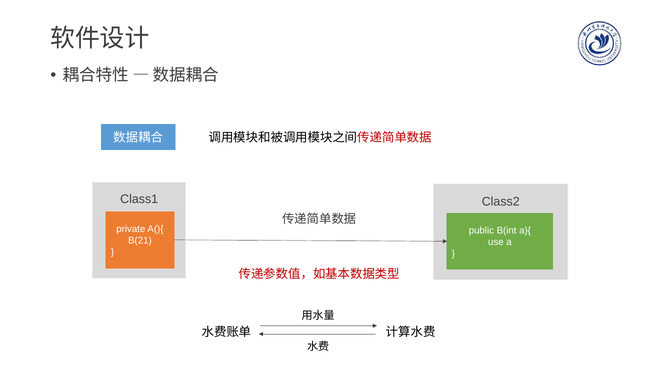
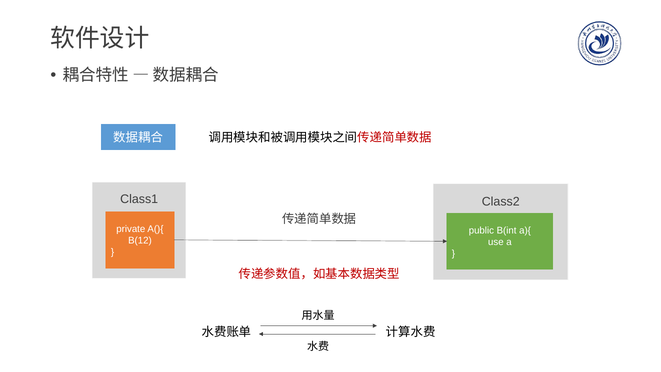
B(21: B(21 -> B(12
